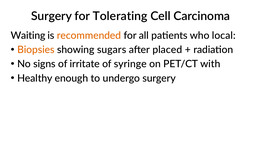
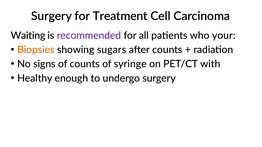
Tolerating: Tolerating -> Treatment
recommended colour: orange -> purple
local: local -> your
after placed: placed -> counts
of irritate: irritate -> counts
